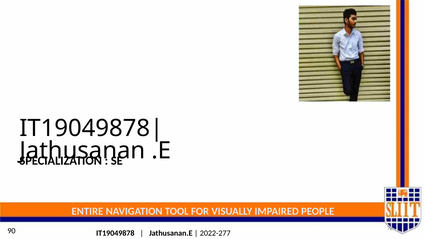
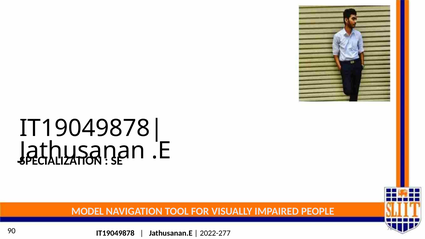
ENTIRE: ENTIRE -> MODEL
